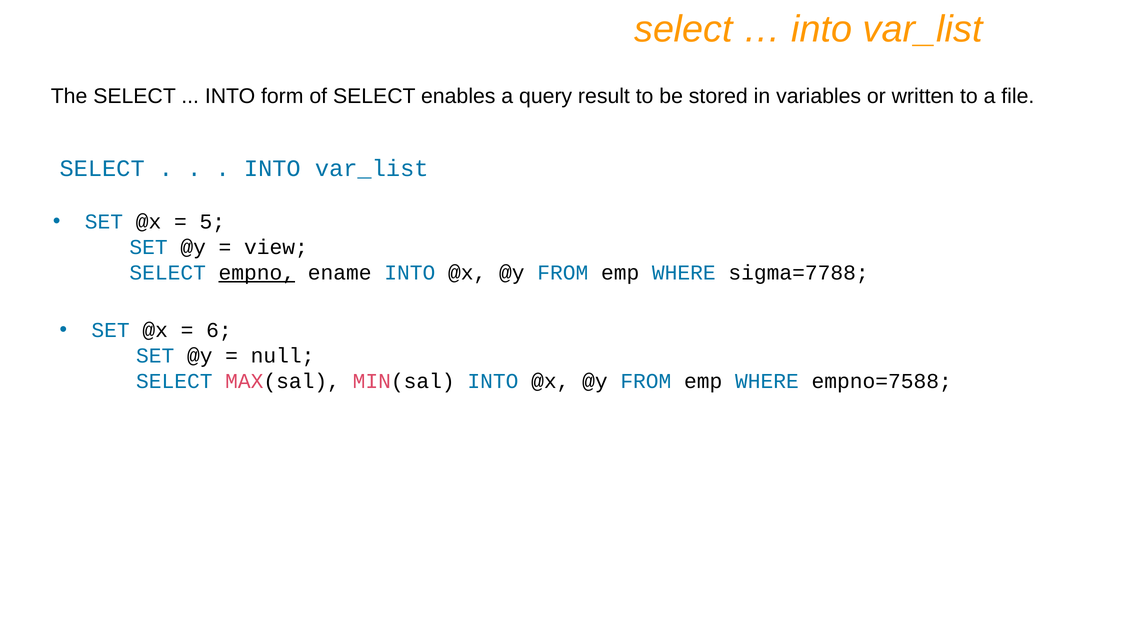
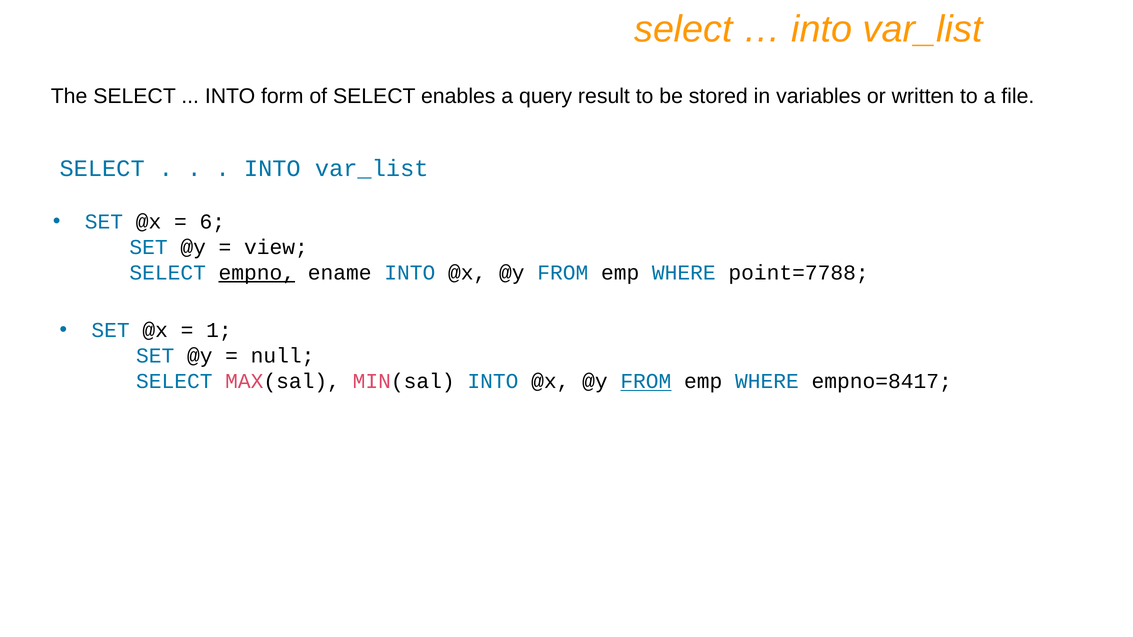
5: 5 -> 6
sigma=7788: sigma=7788 -> point=7788
6: 6 -> 1
FROM at (646, 382) underline: none -> present
empno=7588: empno=7588 -> empno=8417
